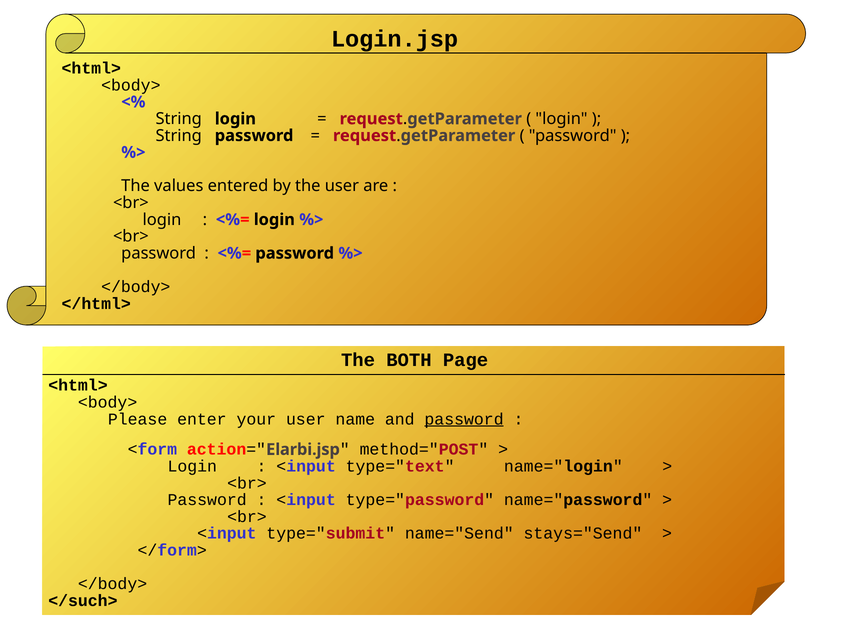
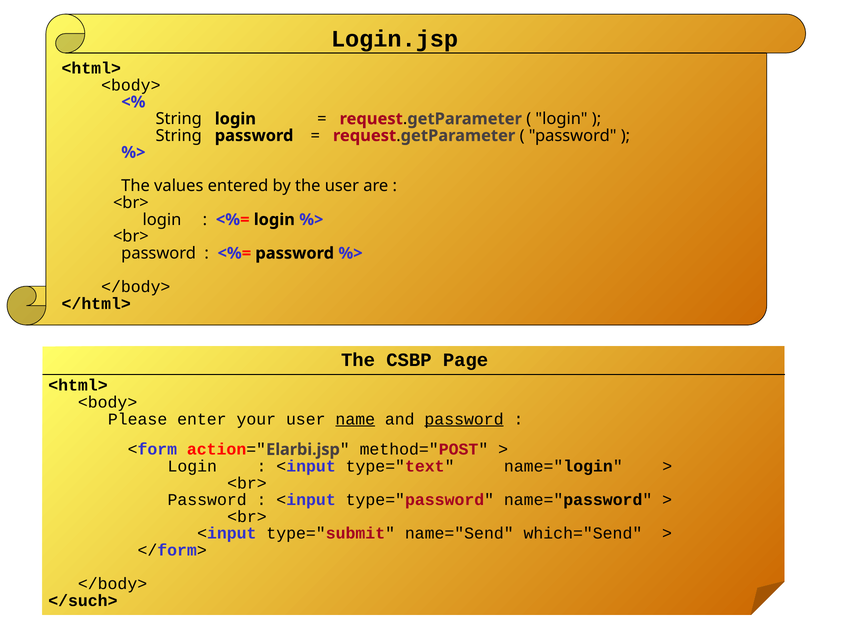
BOTH: BOTH -> CSBP
name underline: none -> present
stays="Send: stays="Send -> which="Send
